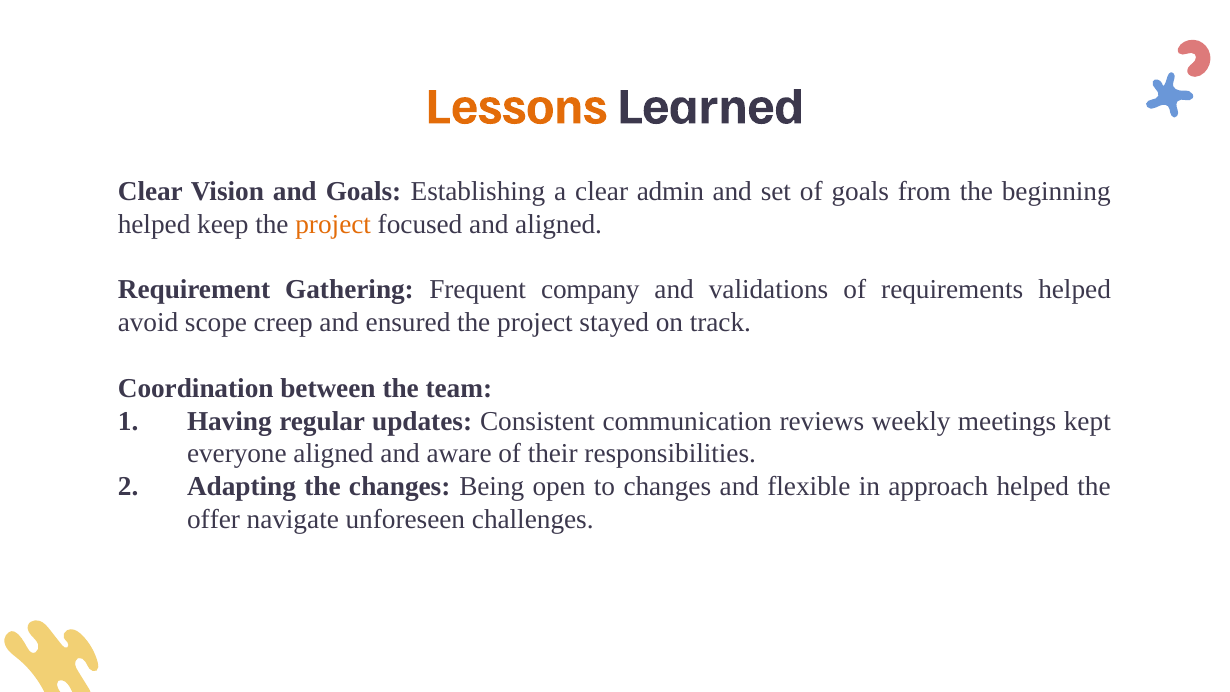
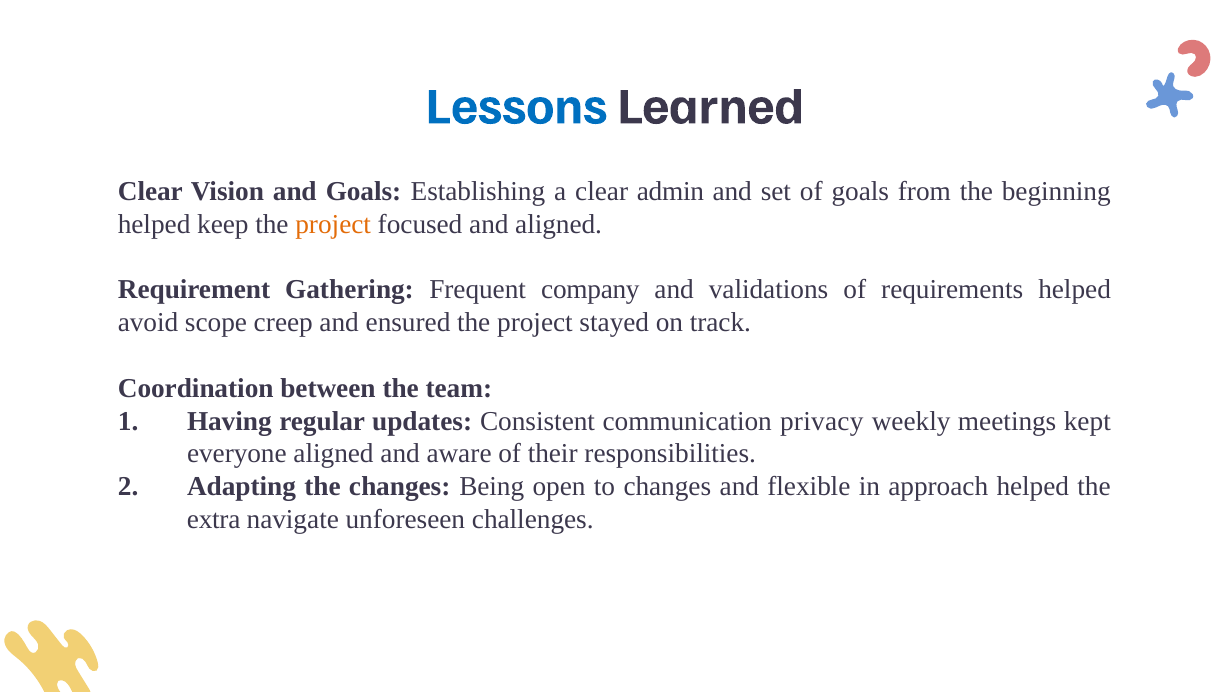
Lessons colour: orange -> blue
reviews: reviews -> privacy
offer: offer -> extra
